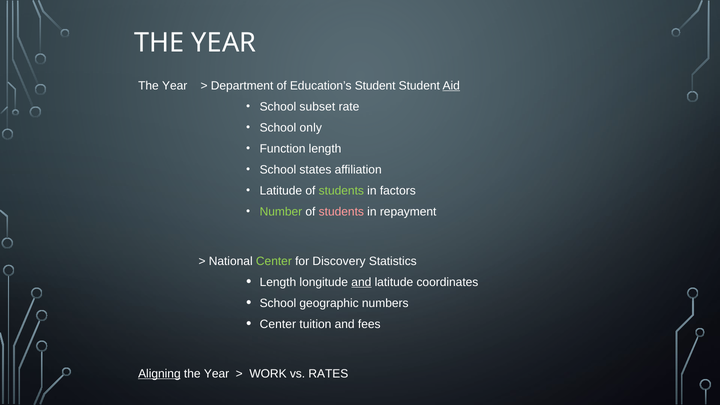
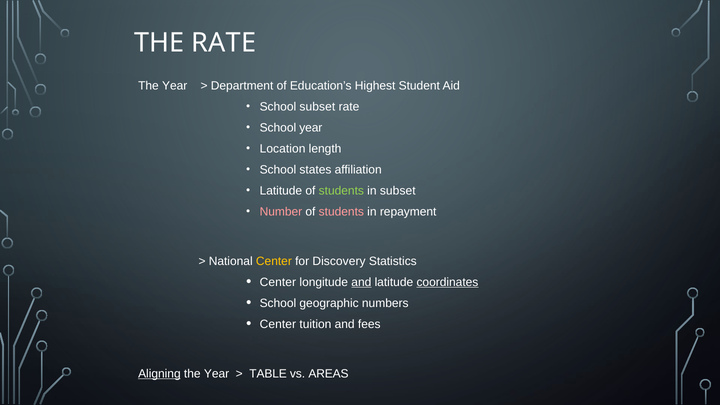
YEAR at (224, 43): YEAR -> RATE
Education’s Student: Student -> Highest
Aid underline: present -> none
School only: only -> year
Function: Function -> Location
in factors: factors -> subset
Number colour: light green -> pink
Center at (274, 261) colour: light green -> yellow
Length at (278, 282): Length -> Center
coordinates underline: none -> present
WORK: WORK -> TABLE
RATES: RATES -> AREAS
